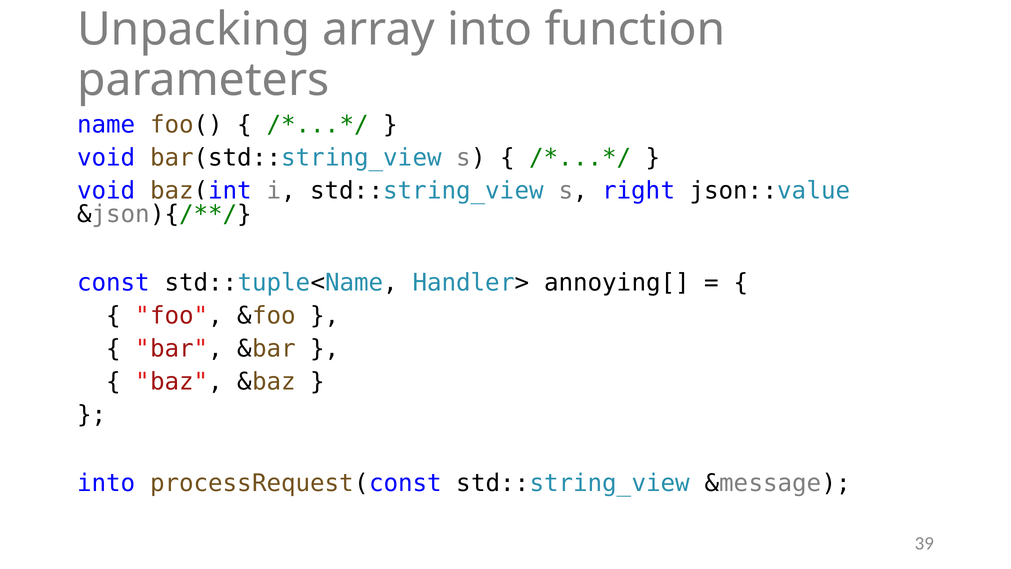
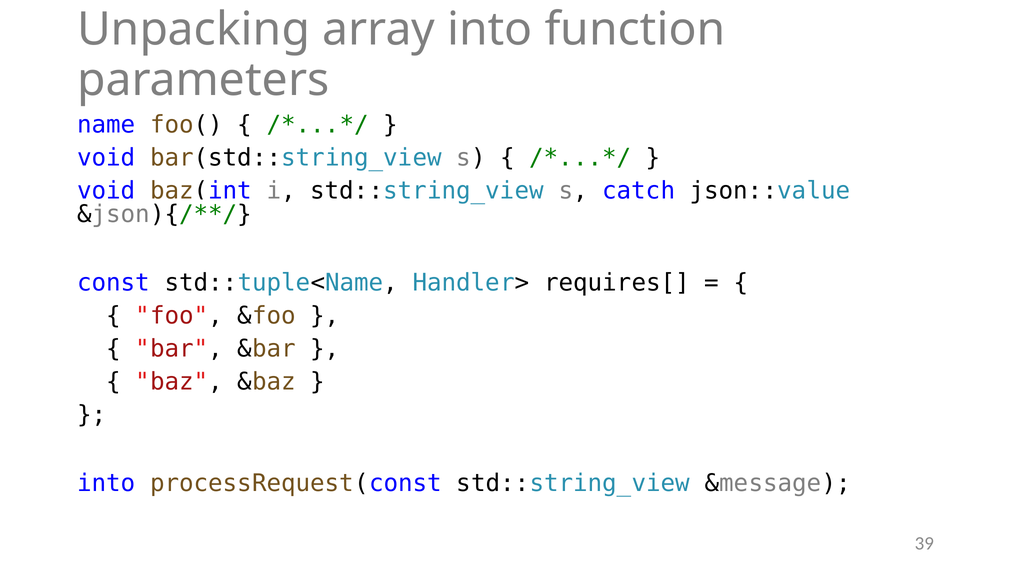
right: right -> catch
annoying[: annoying[ -> requires[
